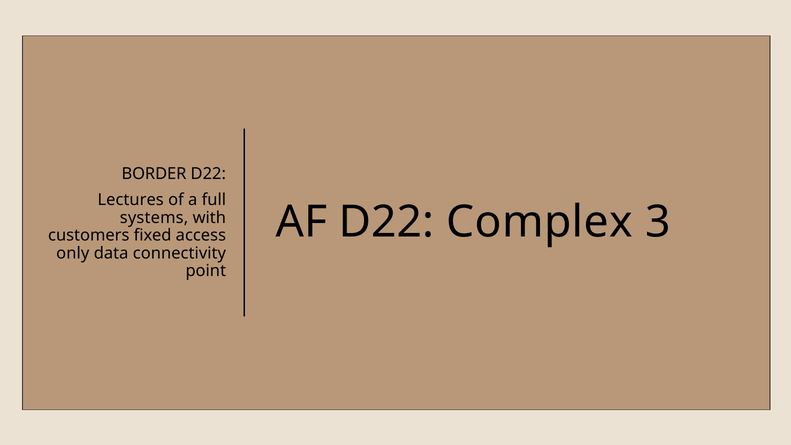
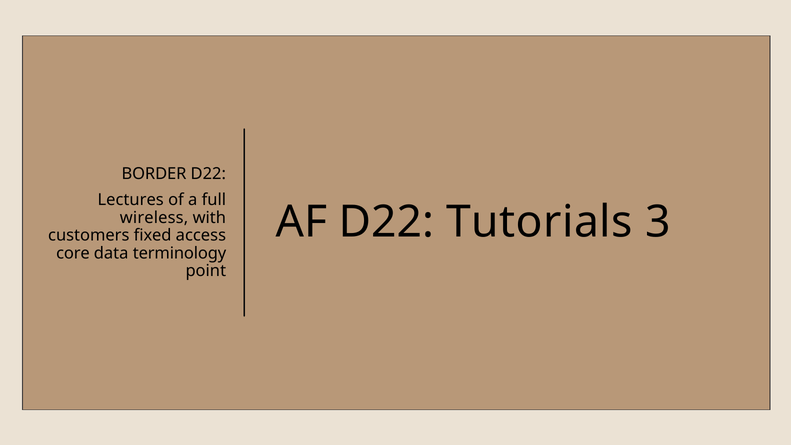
Complex: Complex -> Tutorials
systems: systems -> wireless
only: only -> core
connectivity: connectivity -> terminology
